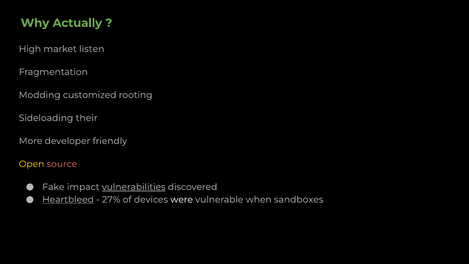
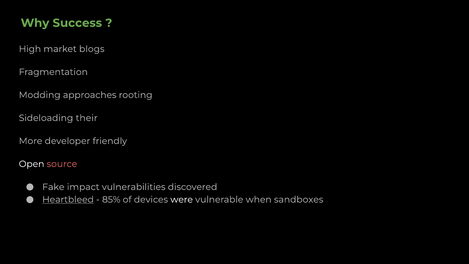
Actually: Actually -> Success
listen: listen -> blogs
customized: customized -> approaches
Open colour: yellow -> white
vulnerabilities underline: present -> none
27%: 27% -> 85%
